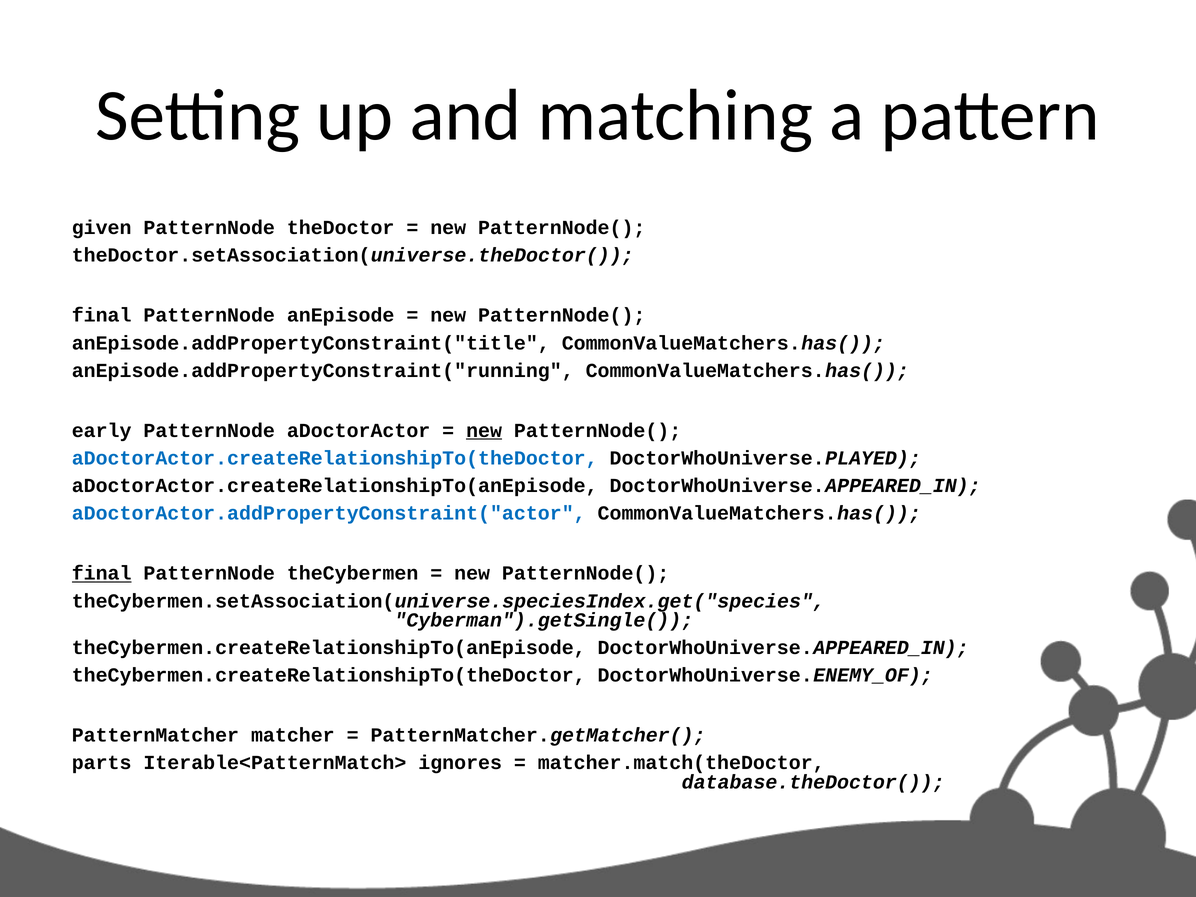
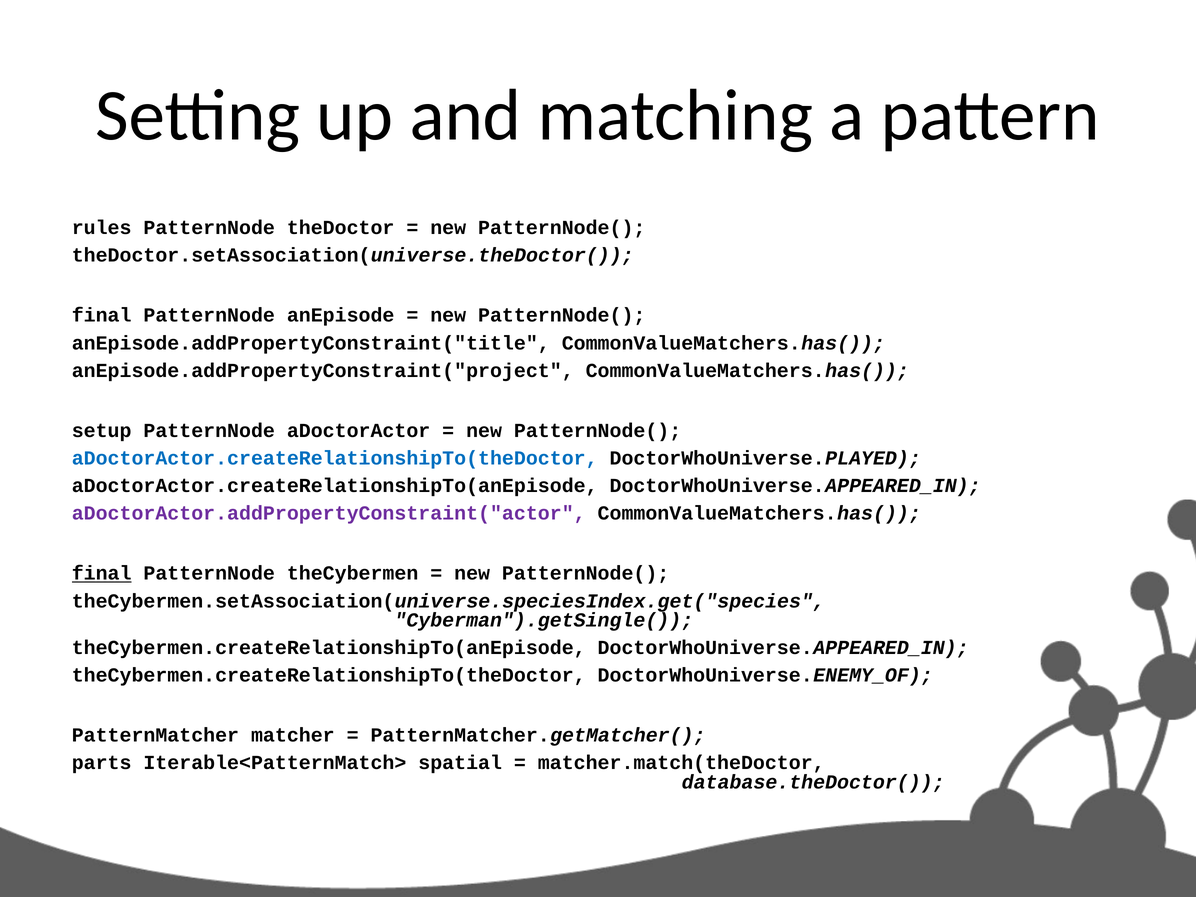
given: given -> rules
anEpisode.addPropertyConstraint("running: anEpisode.addPropertyConstraint("running -> anEpisode.addPropertyConstraint("project
early: early -> setup
new at (484, 431) underline: present -> none
aDoctorActor.addPropertyConstraint("actor colour: blue -> purple
ignores: ignores -> spatial
